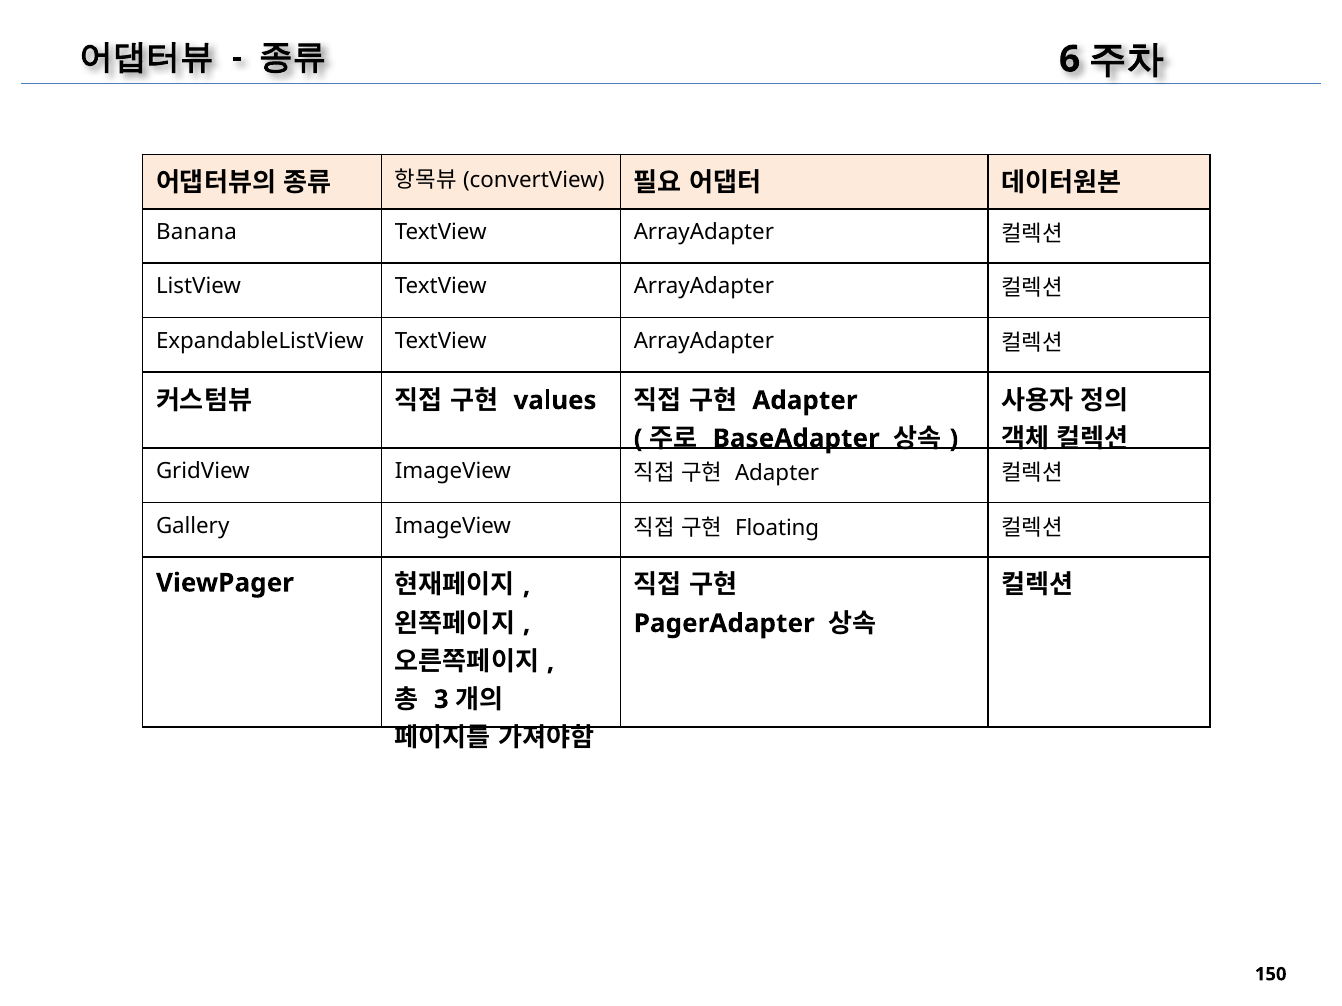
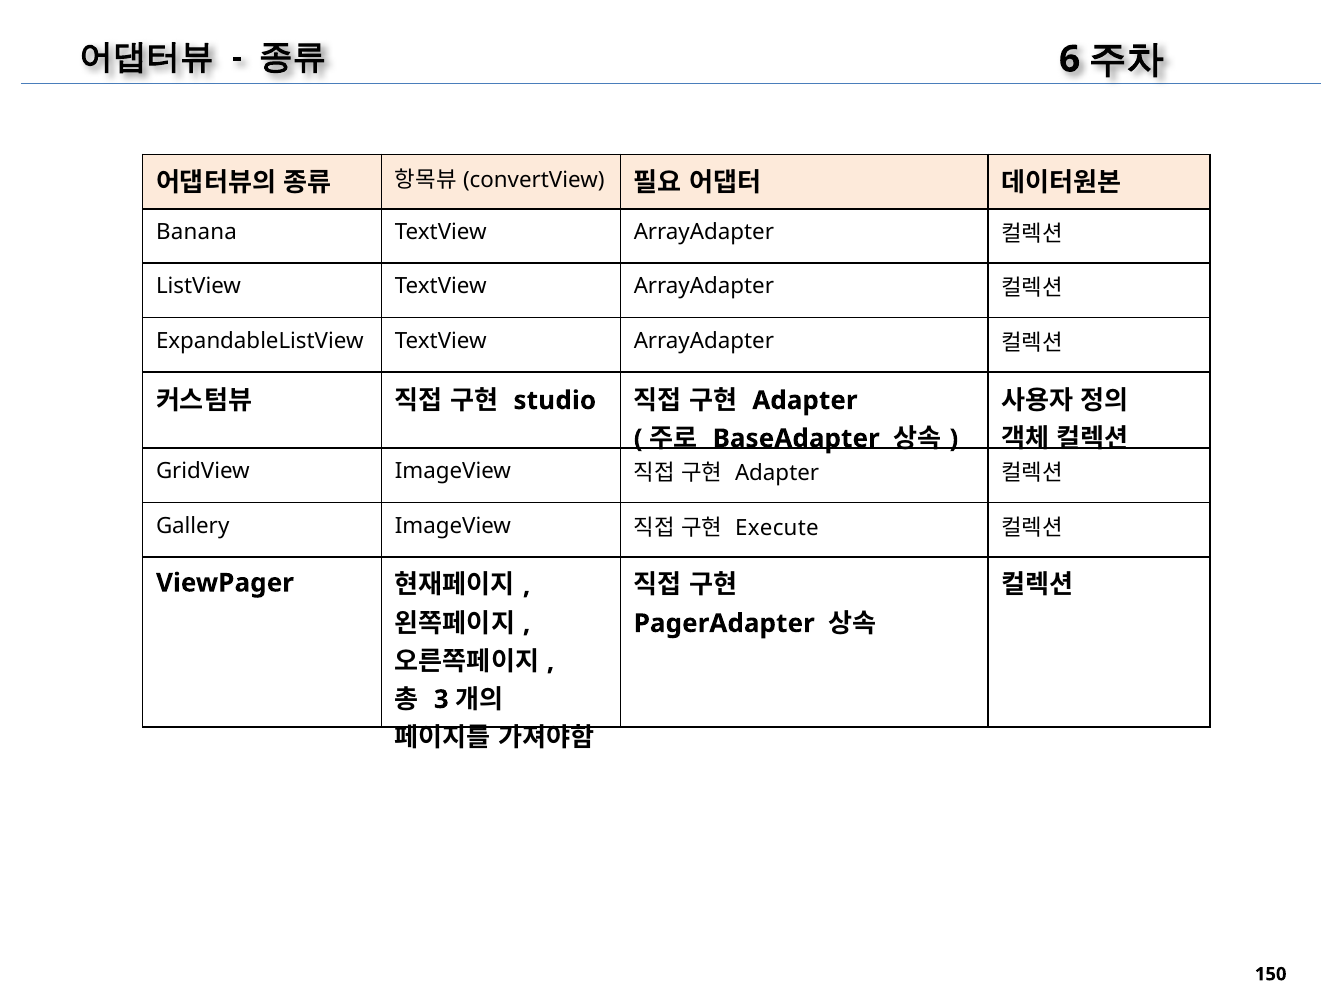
values: values -> studio
Floating: Floating -> Execute
